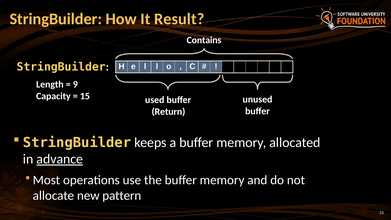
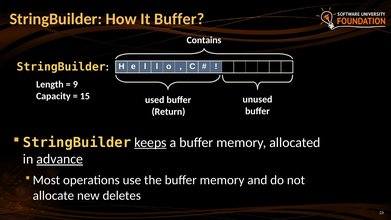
It Result: Result -> Buffer
keeps underline: none -> present
pattern: pattern -> deletes
